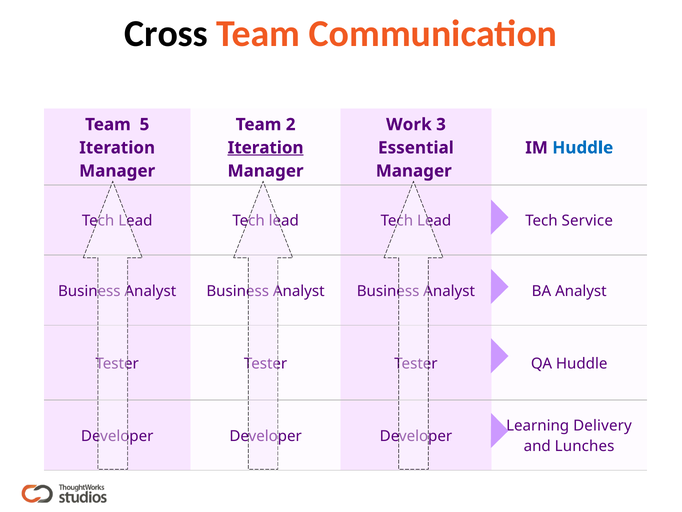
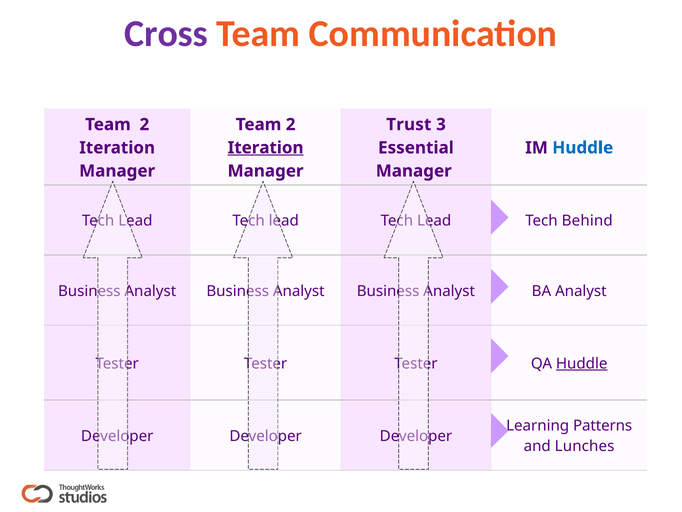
Cross colour: black -> purple
5 at (144, 124): 5 -> 2
Work: Work -> Trust
Service: Service -> Behind
Huddle at (582, 363) underline: none -> present
Delivery: Delivery -> Patterns
